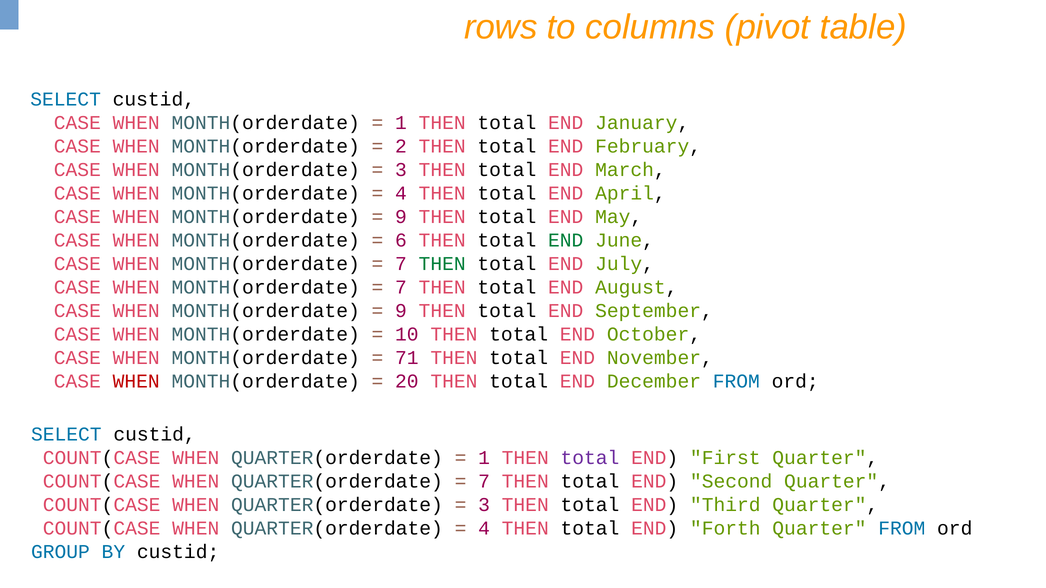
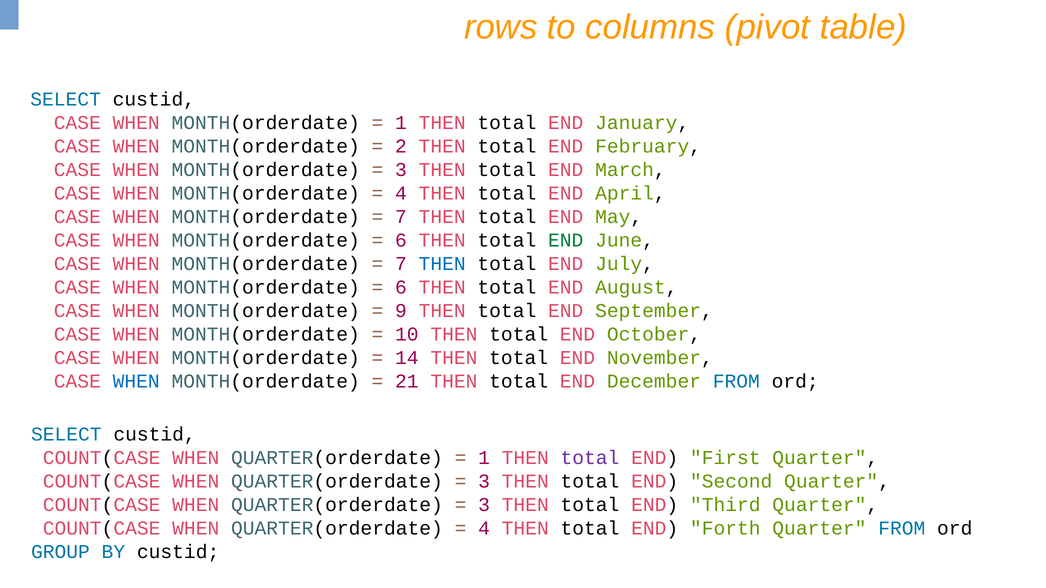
9 at (401, 217): 9 -> 7
THEN at (442, 264) colour: green -> blue
7 at (401, 288): 7 -> 6
71: 71 -> 14
WHEN at (136, 382) colour: red -> blue
20: 20 -> 21
7 at (484, 482): 7 -> 3
